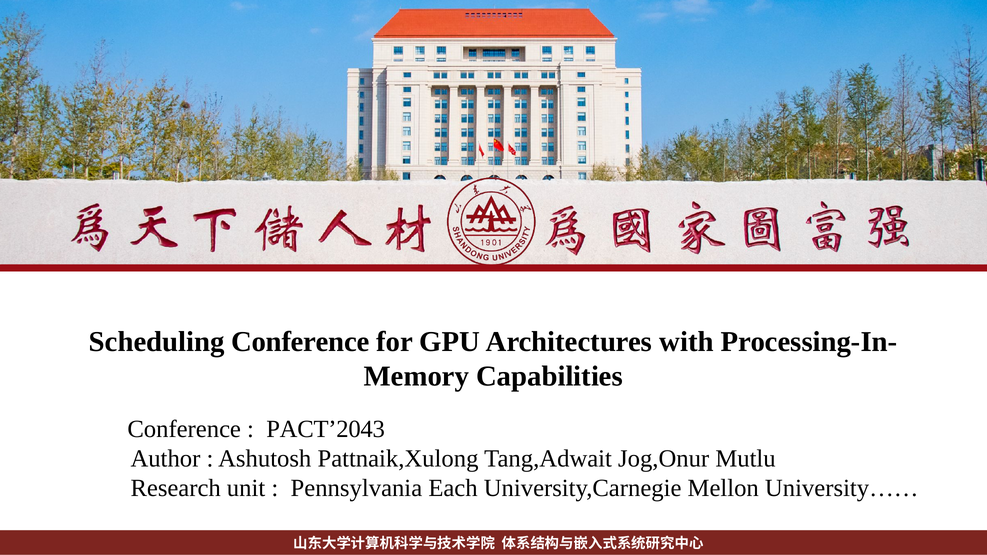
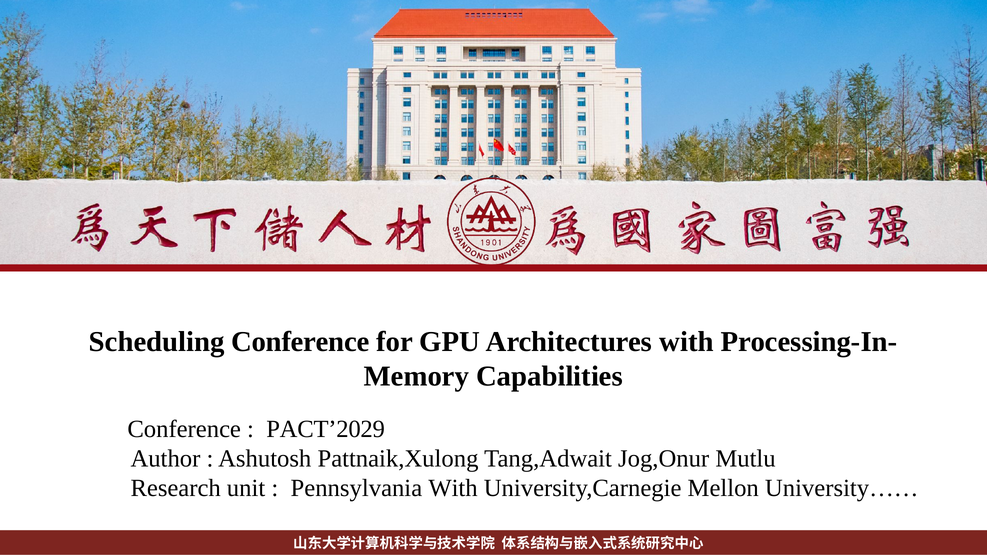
PACT’2043: PACT’2043 -> PACT’2029
Pennsylvania Each: Each -> With
